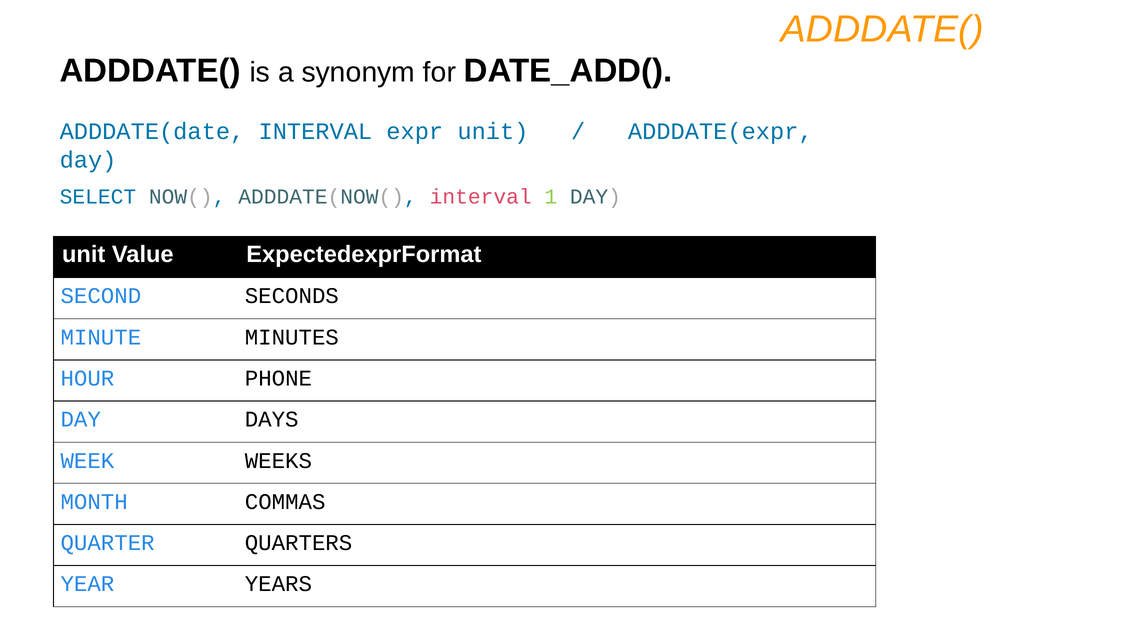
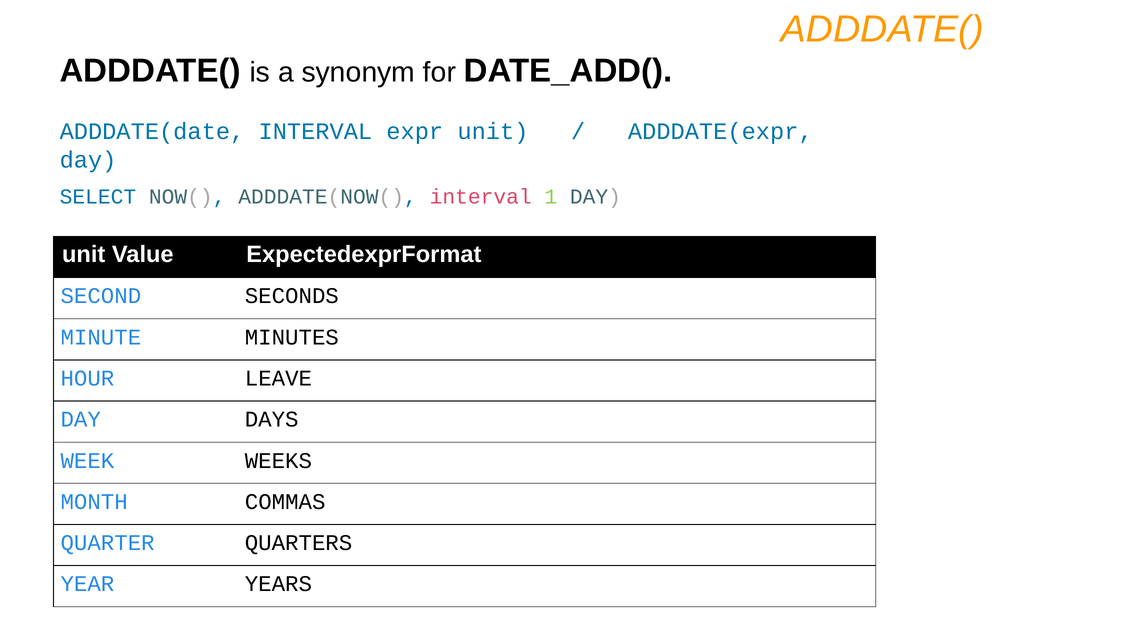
PHONE: PHONE -> LEAVE
